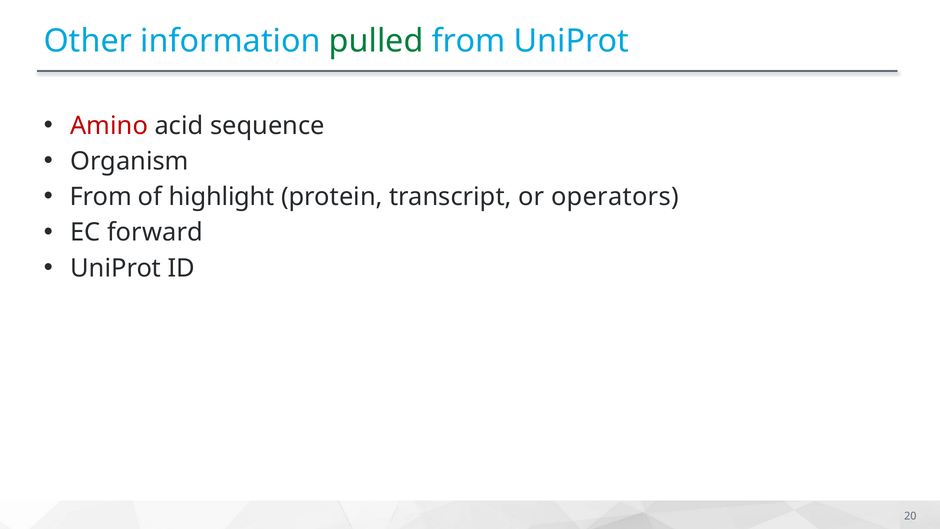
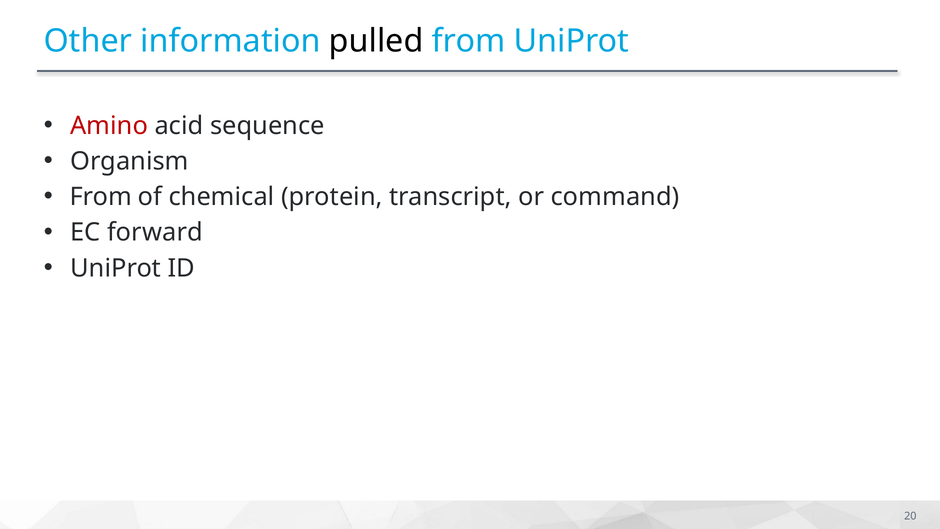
pulled colour: green -> black
highlight: highlight -> chemical
operators: operators -> command
